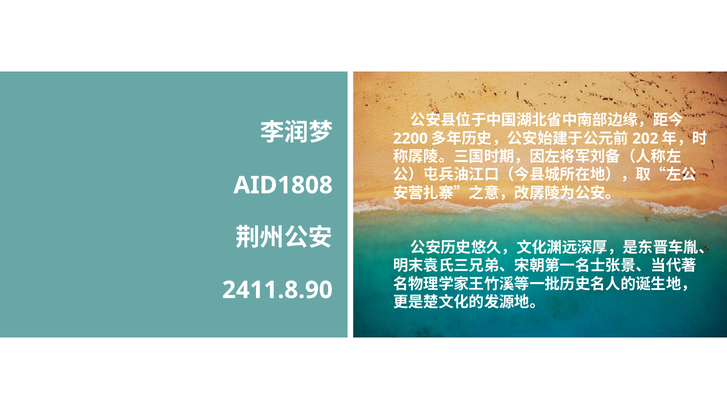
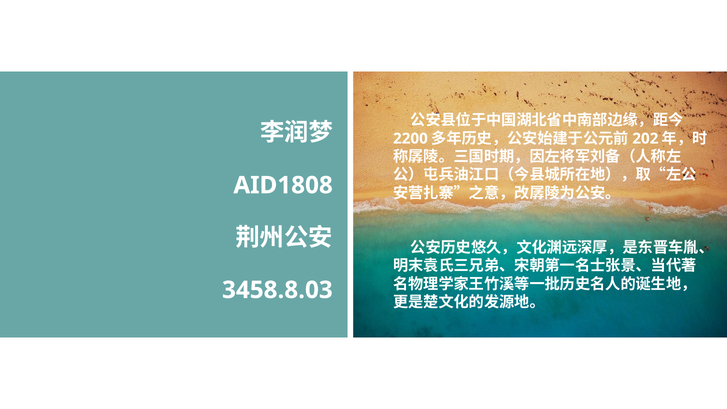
2411.8.90: 2411.8.90 -> 3458.8.03
